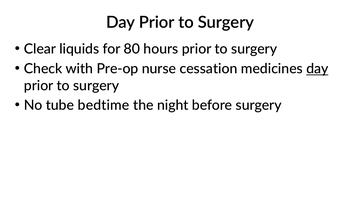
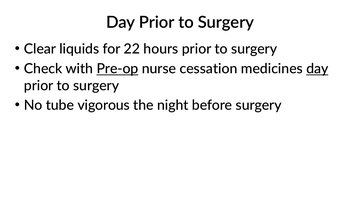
80: 80 -> 22
Pre-op underline: none -> present
bedtime: bedtime -> vigorous
